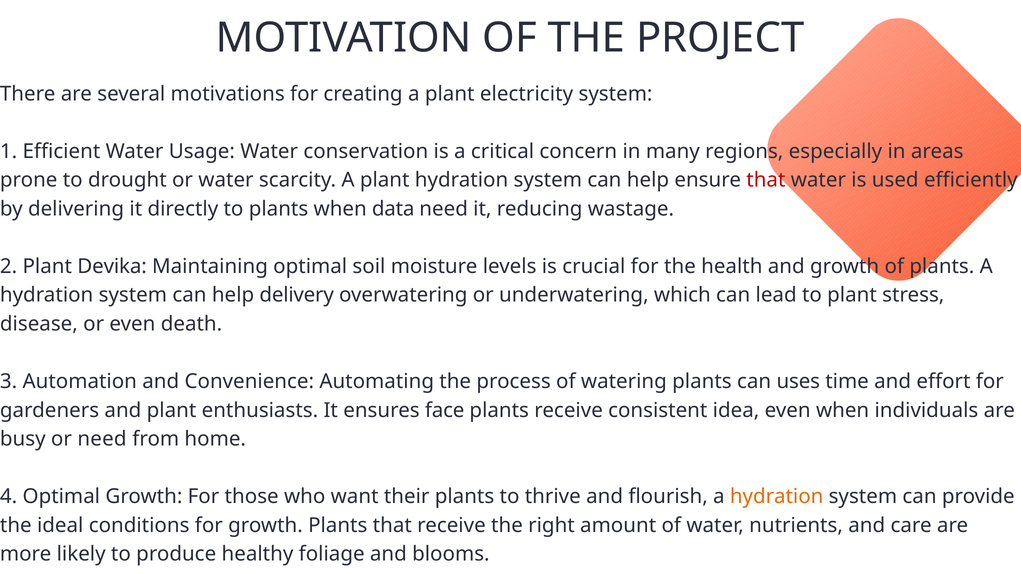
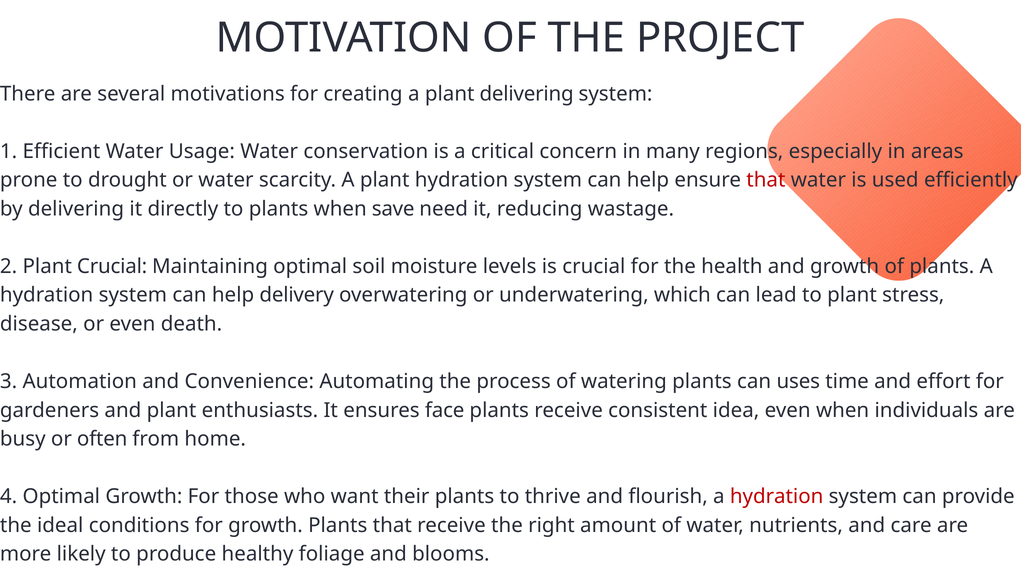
plant electricity: electricity -> delivering
data: data -> save
Plant Devika: Devika -> Crucial
or need: need -> often
hydration at (777, 497) colour: orange -> red
